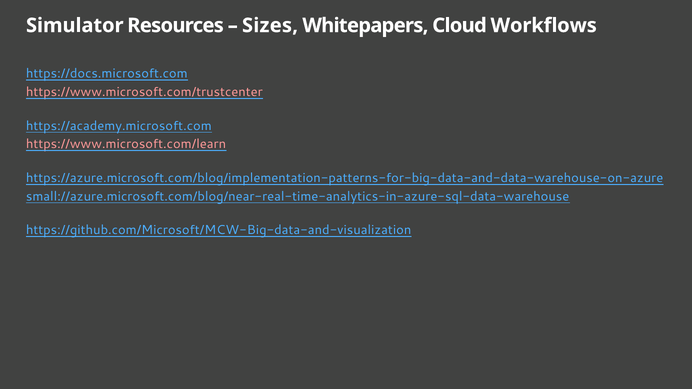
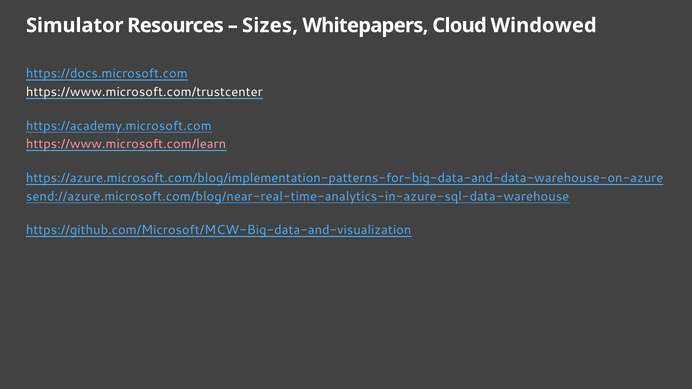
Workflows: Workflows -> Windowed
https://www.microsoft.com/trustcenter colour: pink -> white
small://azure.microsoft.com/blog/near-real-time-analytics-in-azure-sql-data-warehouse: small://azure.microsoft.com/blog/near-real-time-analytics-in-azure-sql-data-warehouse -> send://azure.microsoft.com/blog/near-real-time-analytics-in-azure-sql-data-warehouse
